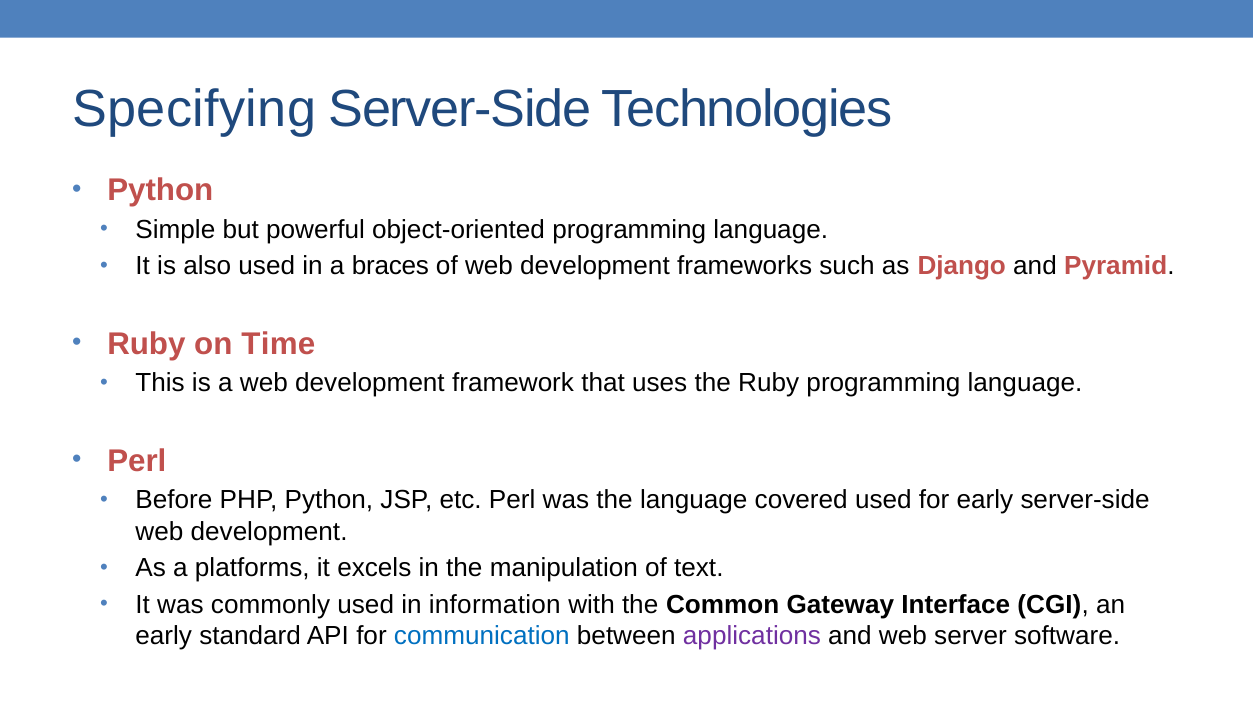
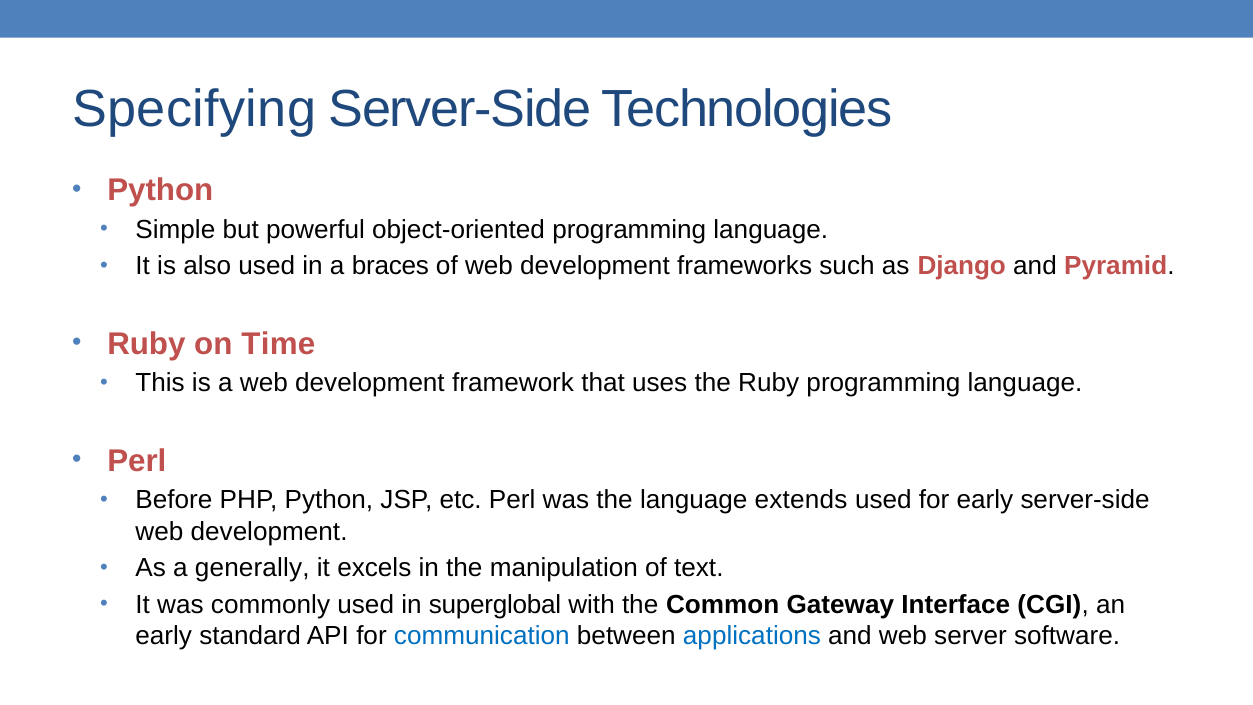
covered: covered -> extends
platforms: platforms -> generally
information: information -> superglobal
applications colour: purple -> blue
